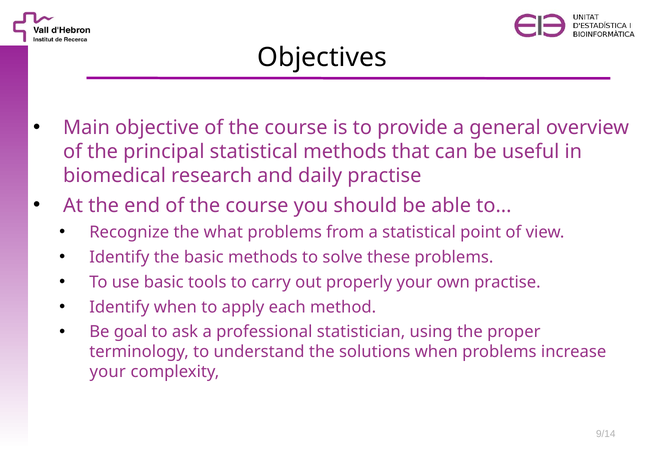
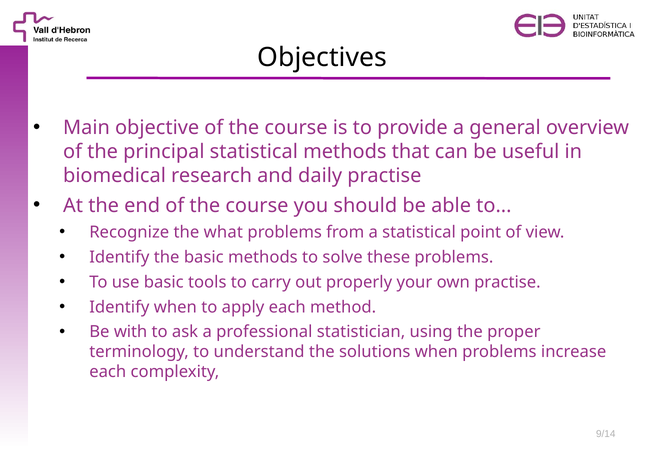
goal: goal -> with
your at (108, 372): your -> each
